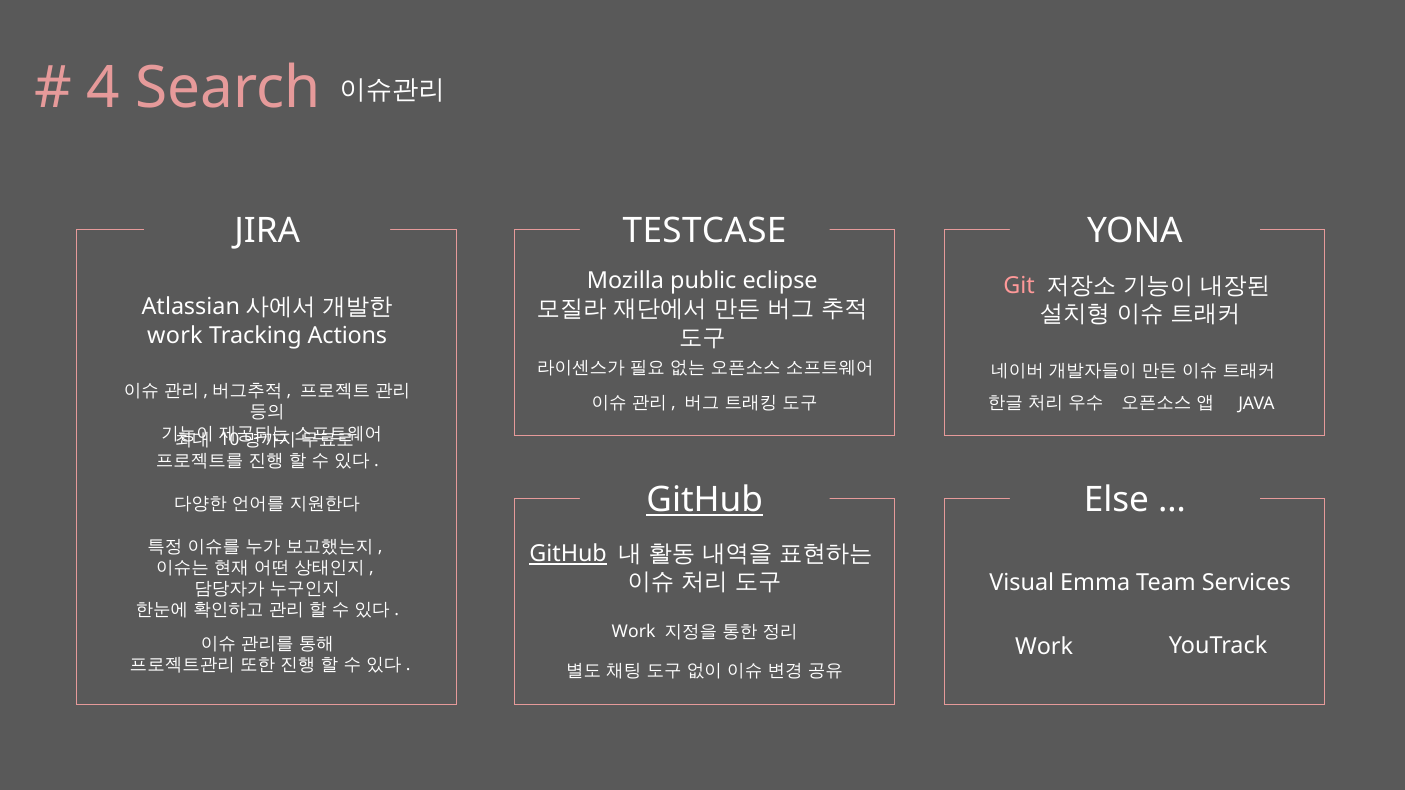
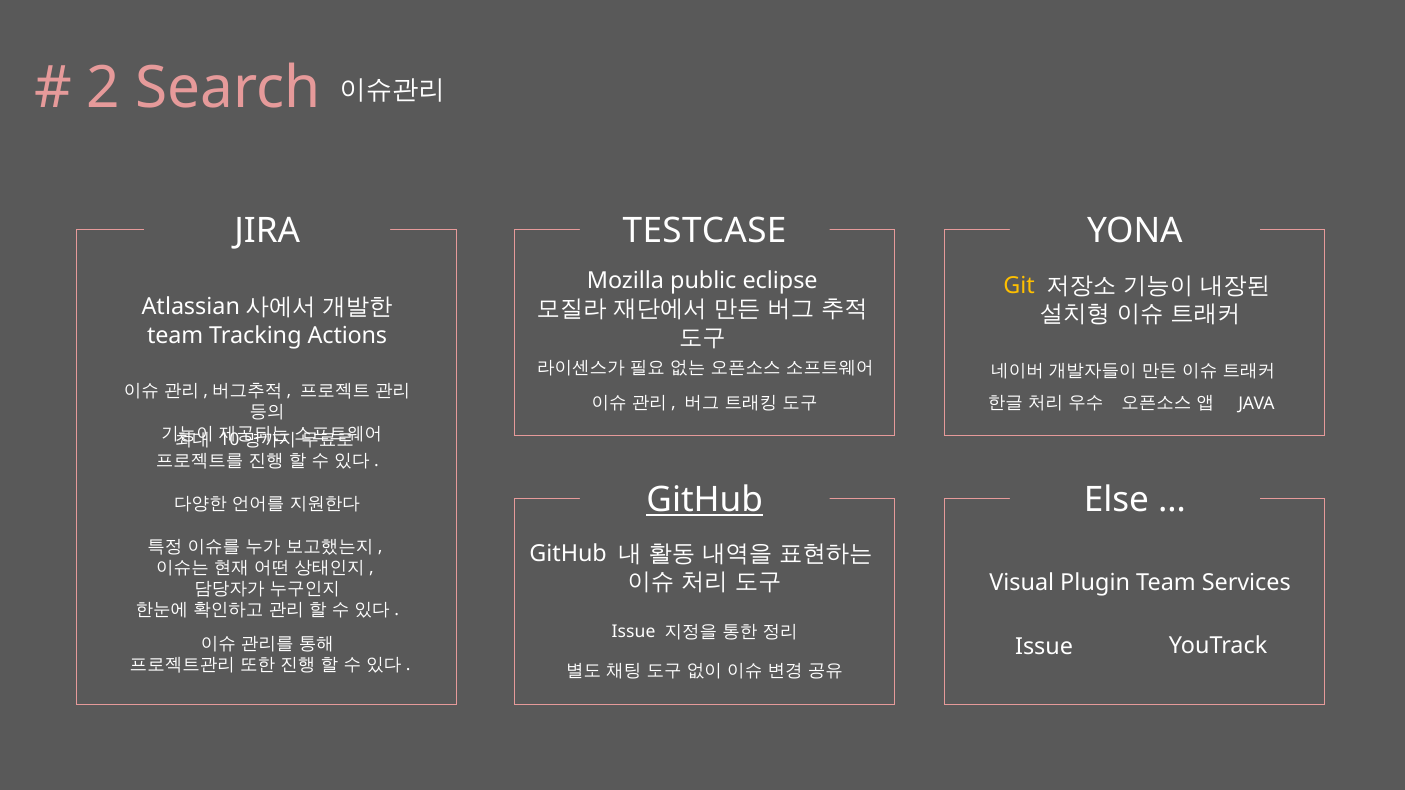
4: 4 -> 2
Git colour: pink -> yellow
work at (175, 335): work -> team
GitHub at (568, 554) underline: present -> none
Emma: Emma -> Plugin
Work at (634, 632): Work -> Issue
Work at (1044, 647): Work -> Issue
